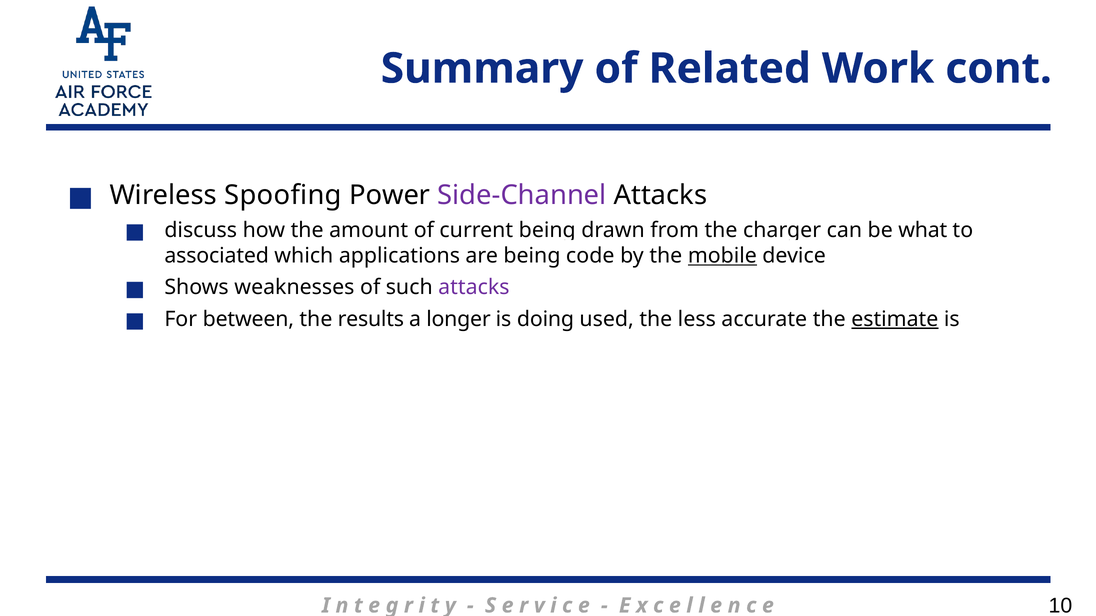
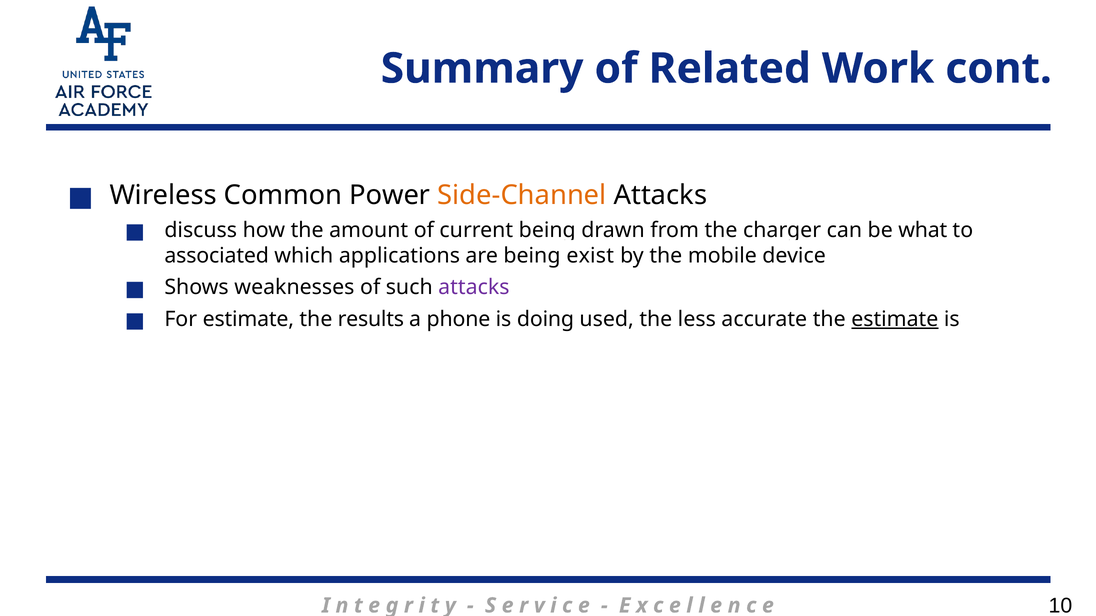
Spoofing: Spoofing -> Common
Side-Channel colour: purple -> orange
code: code -> exist
mobile underline: present -> none
For between: between -> estimate
longer: longer -> phone
